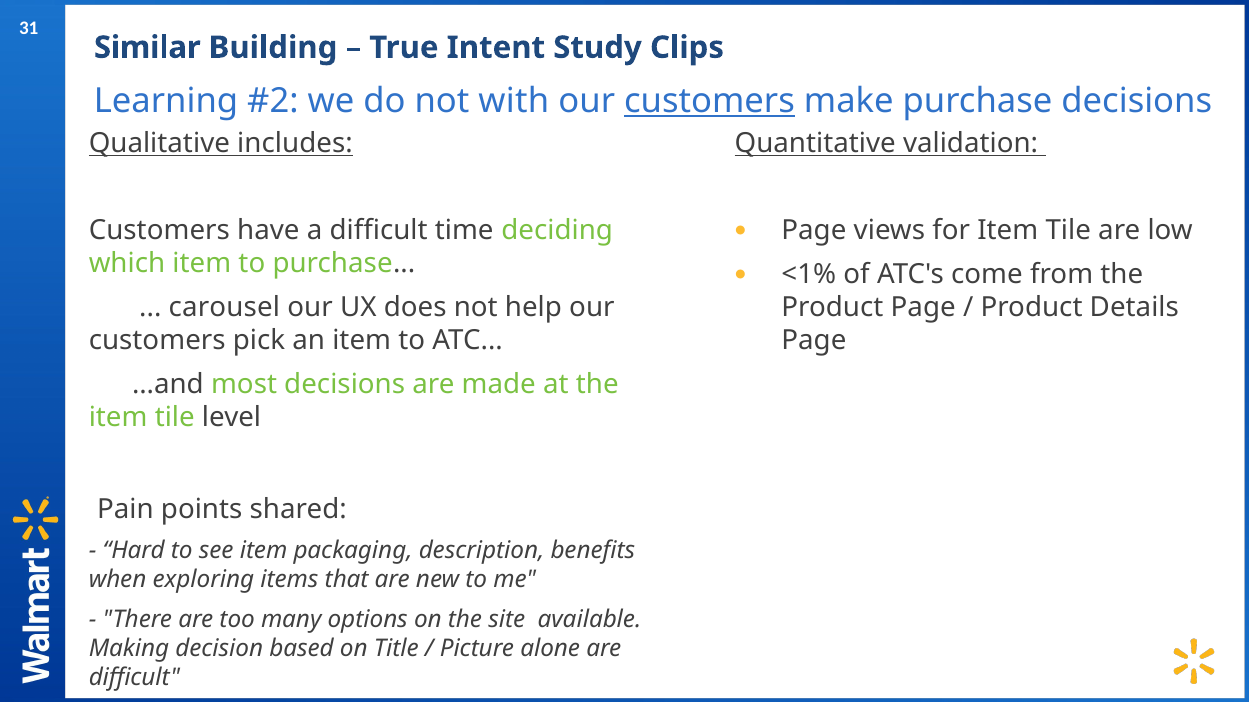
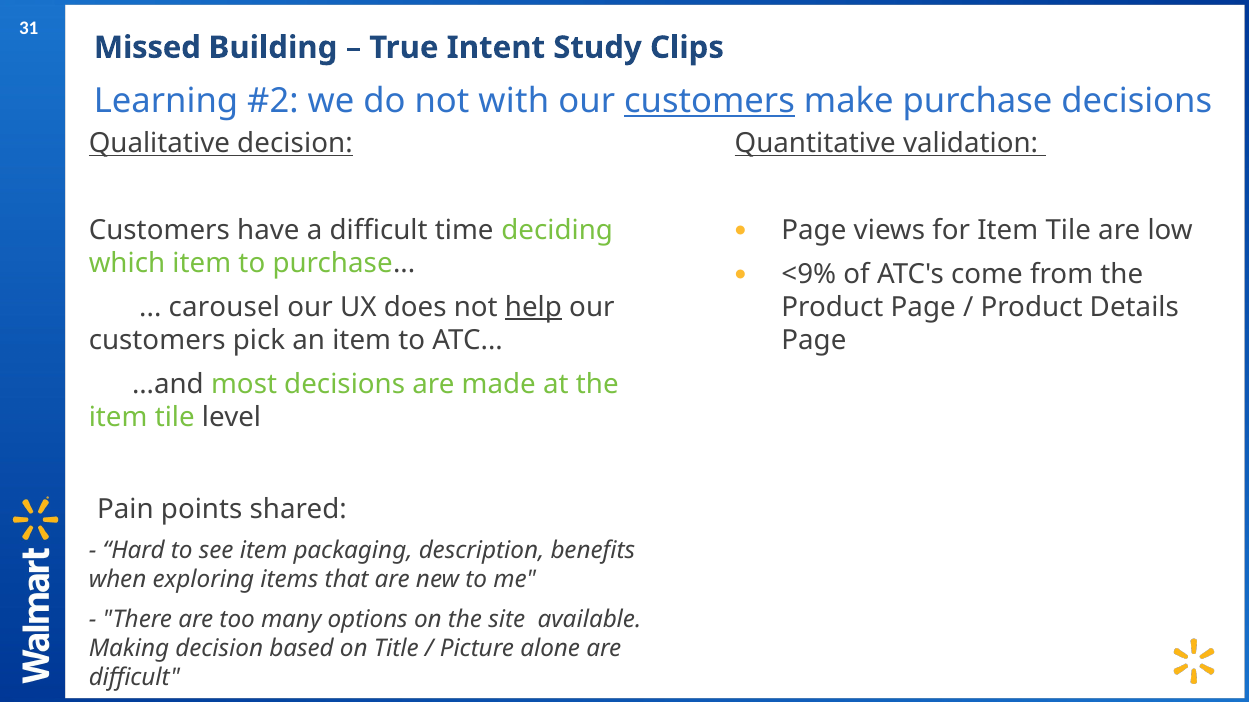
Similar: Similar -> Missed
Qualitative includes: includes -> decision
<1%: <1% -> <9%
help underline: none -> present
